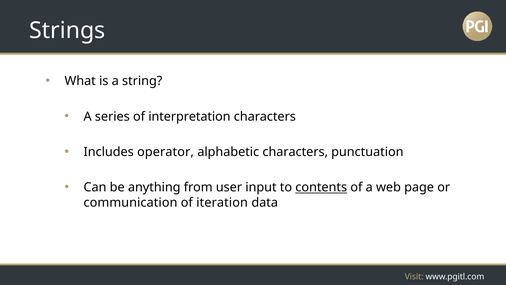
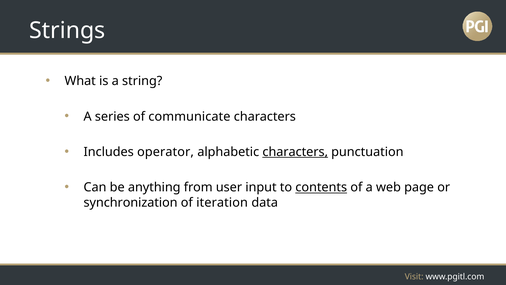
interpretation: interpretation -> communicate
characters at (295, 152) underline: none -> present
communication: communication -> synchronization
